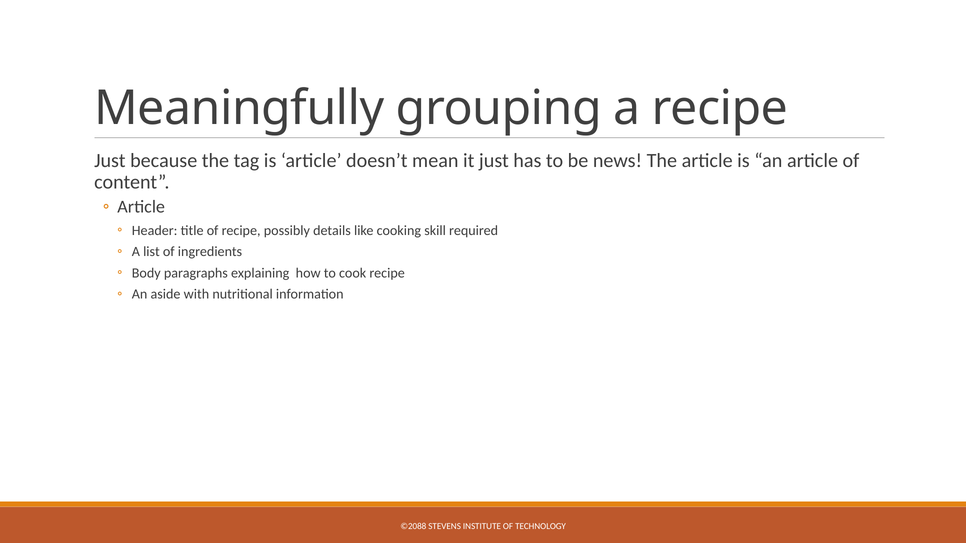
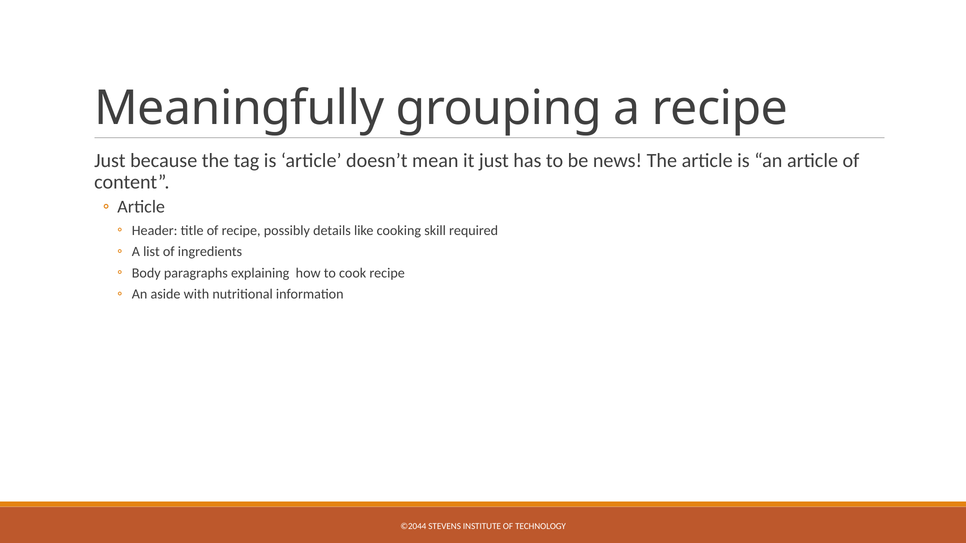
©2088: ©2088 -> ©2044
